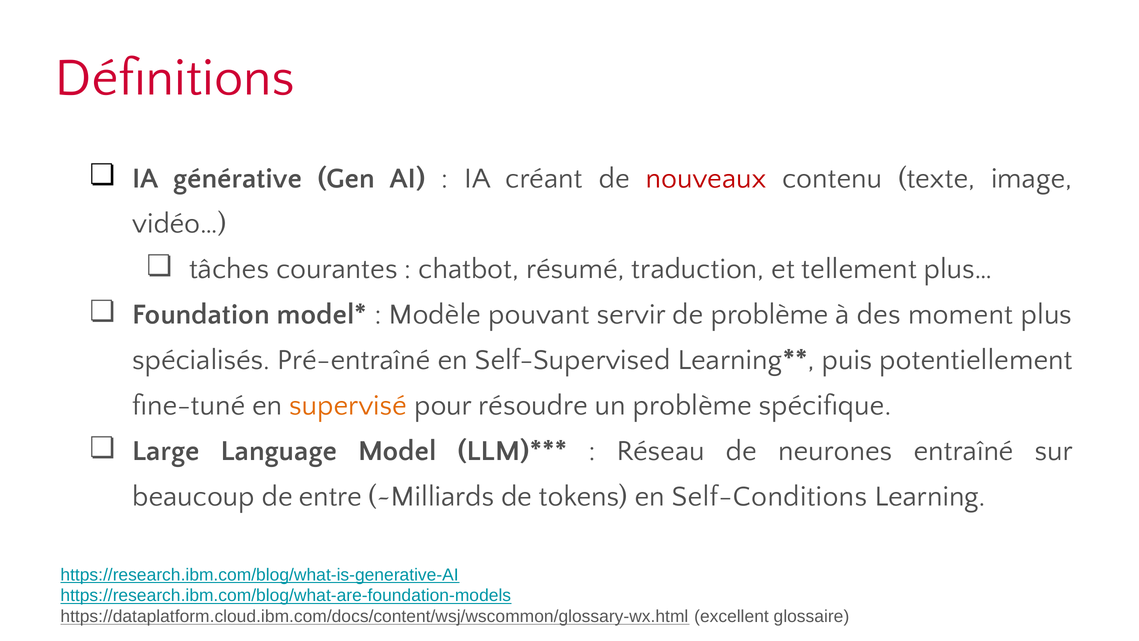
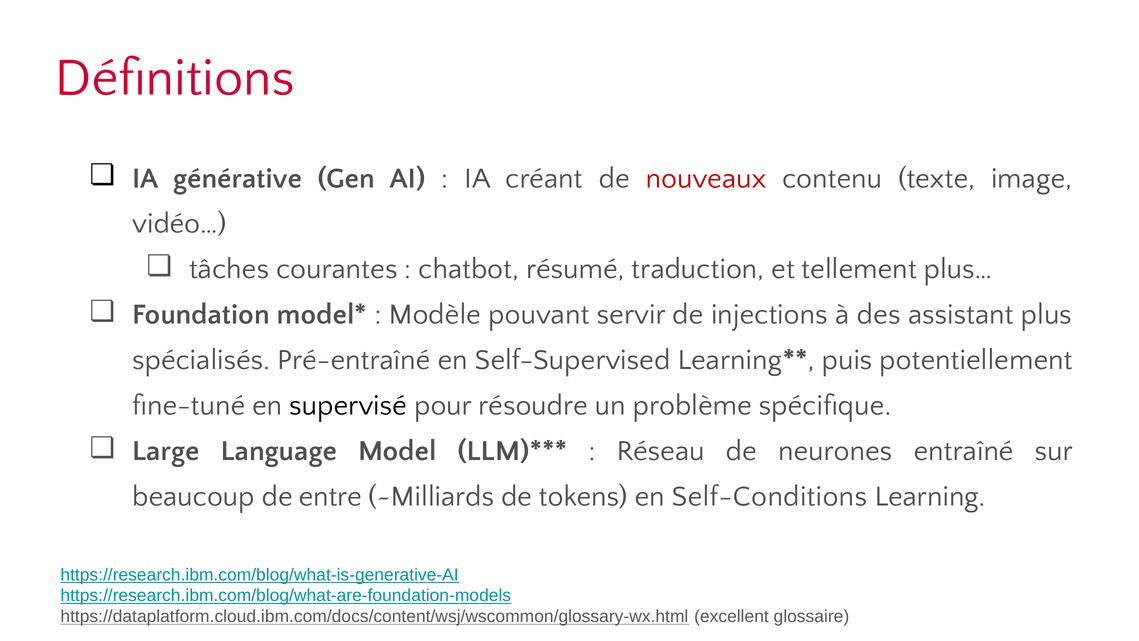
de problème: problème -> injections
moment: moment -> assistant
supervisé colour: orange -> black
